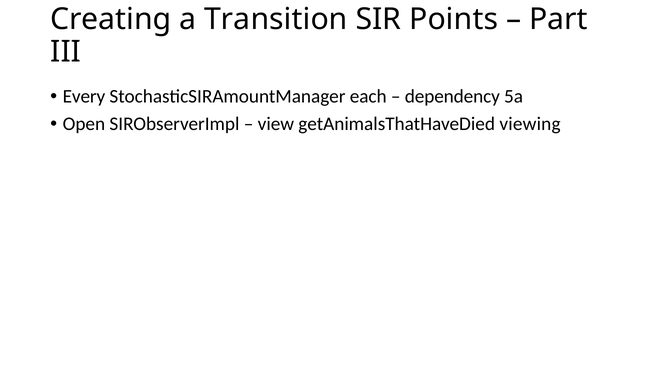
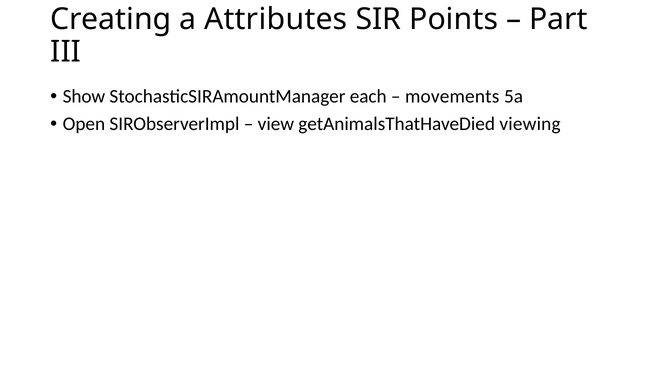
Transition: Transition -> Attributes
Every: Every -> Show
dependency: dependency -> movements
